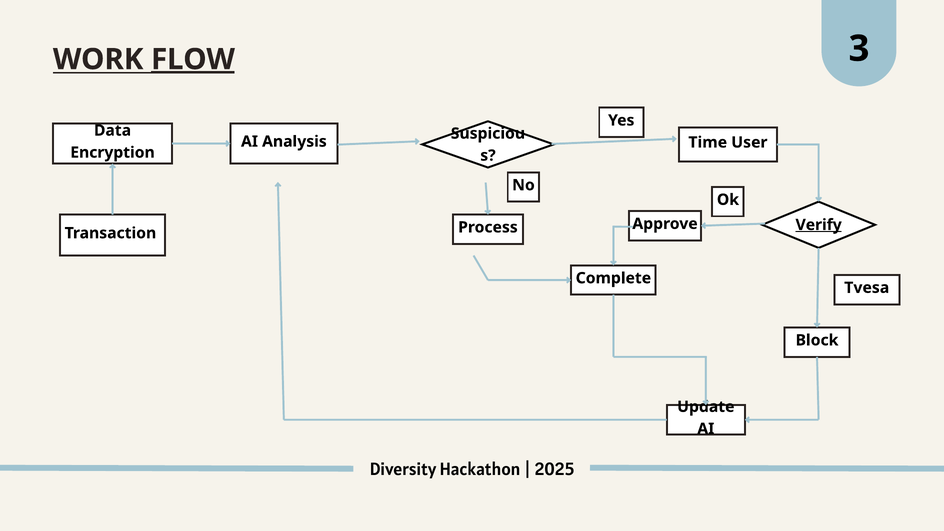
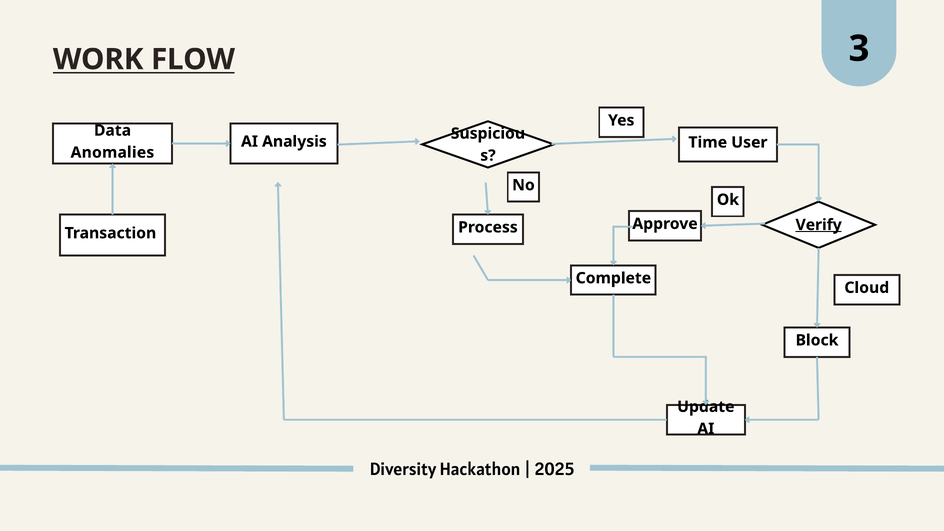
FLOW underline: present -> none
Encryption: Encryption -> Anomalies
Tvesa: Tvesa -> Cloud
